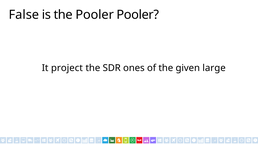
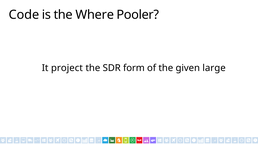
False: False -> Code
the Pooler: Pooler -> Where
ones: ones -> form
